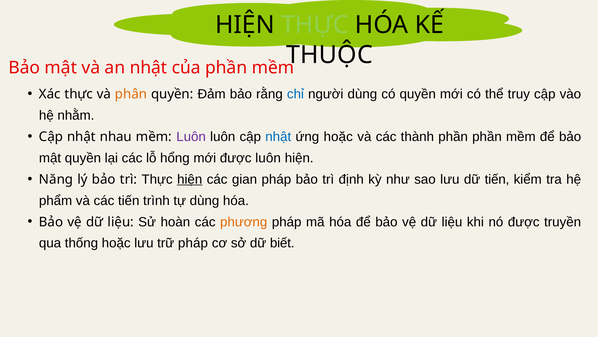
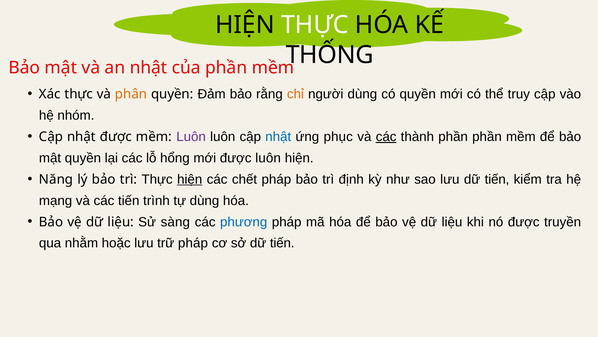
THỰC at (315, 25) colour: light green -> white
THUỘC: THUỘC -> THỐNG
chỉ colour: blue -> orange
nhằm: nhằm -> nhóm
nhật nhau: nhau -> được
ứng hoặc: hoặc -> phục
các at (386, 136) underline: none -> present
gian: gian -> chết
phẩm: phẩm -> mạng
hoàn: hoàn -> sàng
phương colour: orange -> blue
thống: thống -> nhằm
sở dữ biết: biết -> tiến
